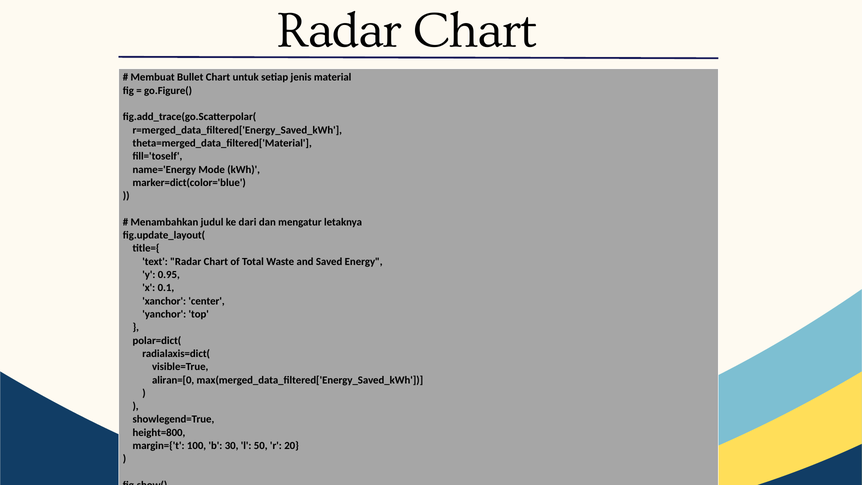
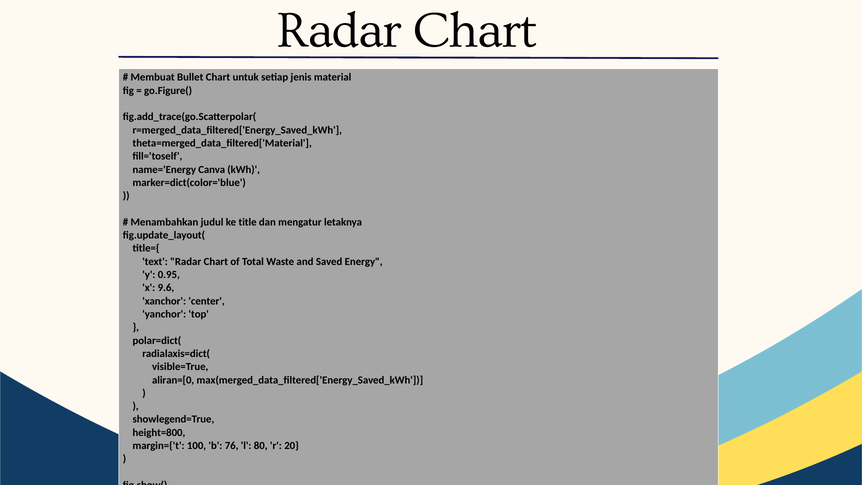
Mode: Mode -> Canva
dari: dari -> title
0.1: 0.1 -> 9.6
30: 30 -> 76
50: 50 -> 80
